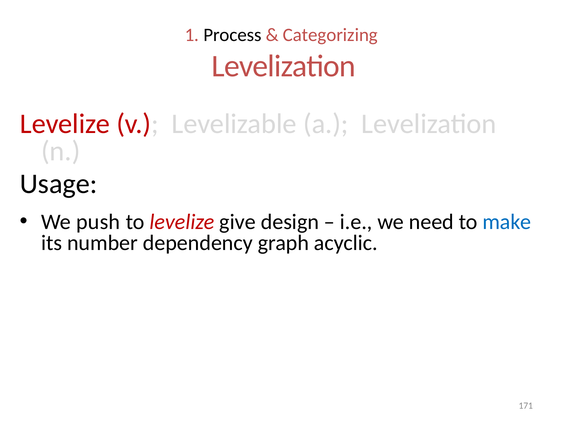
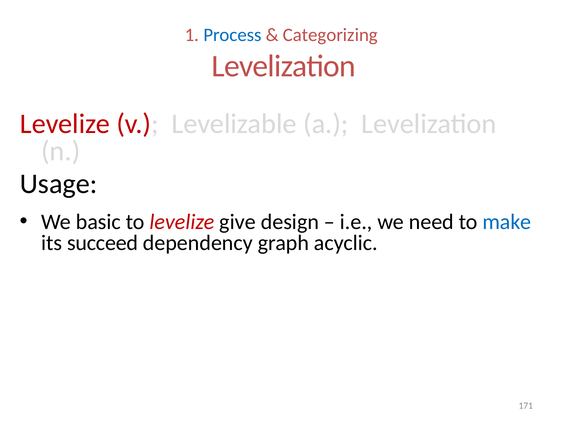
Process colour: black -> blue
push: push -> basic
number: number -> succeed
